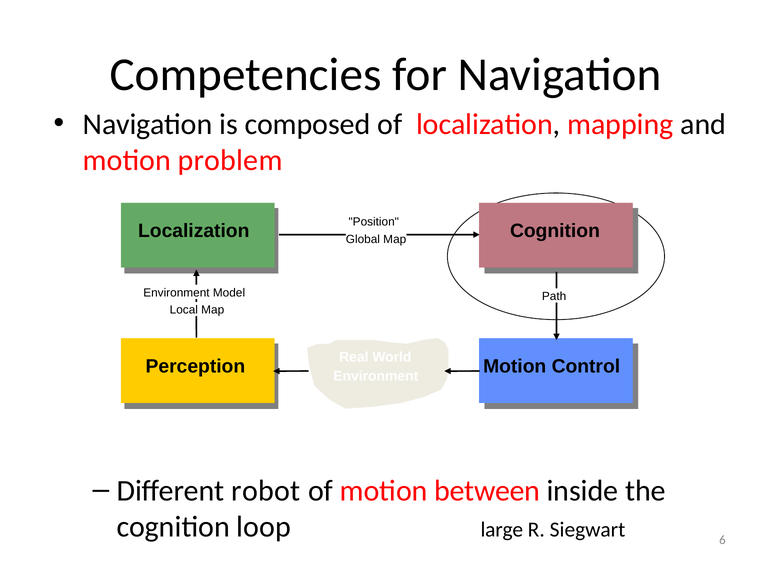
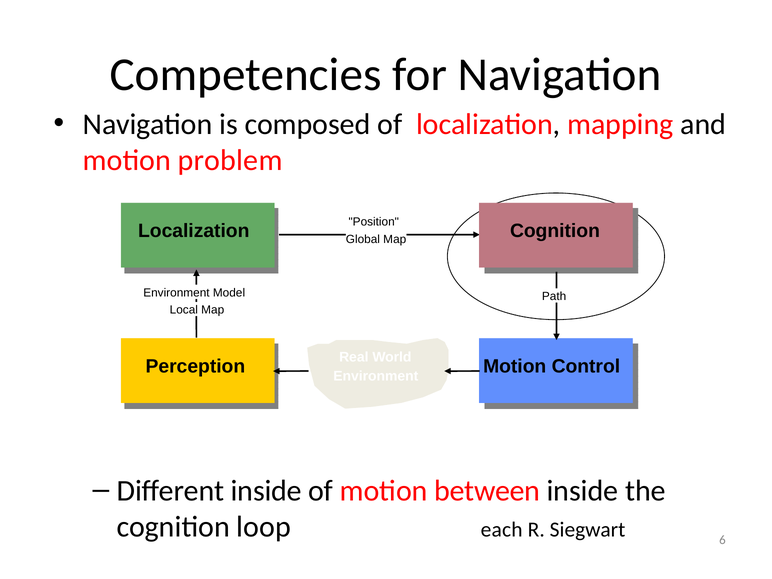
Different robot: robot -> inside
large: large -> each
